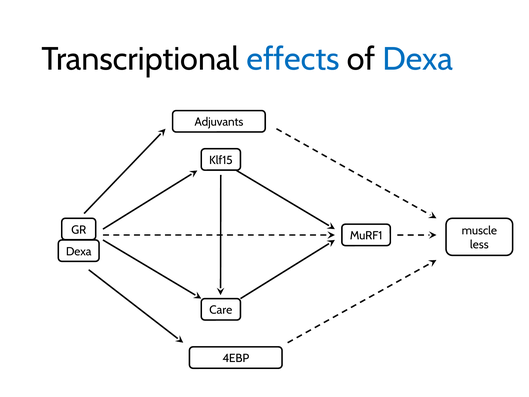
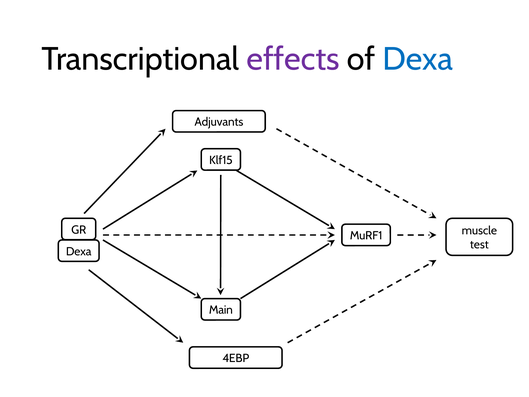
effects colour: blue -> purple
less: less -> test
Care: Care -> Main
